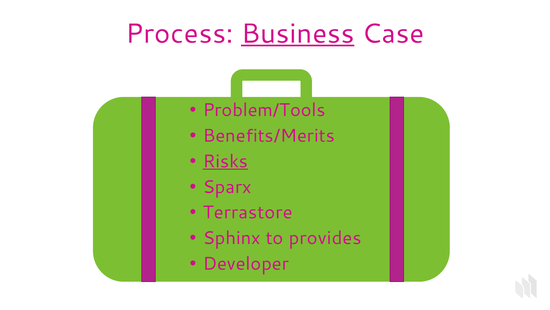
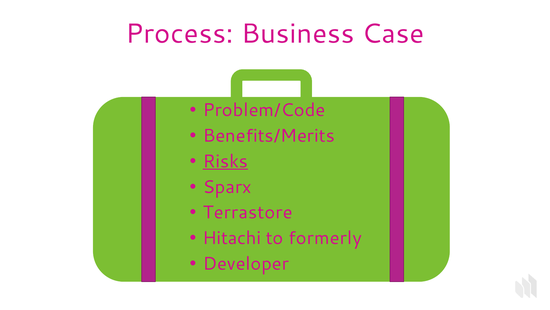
Business underline: present -> none
Problem/Tools: Problem/Tools -> Problem/Code
Sphinx: Sphinx -> Hitachi
provides: provides -> formerly
